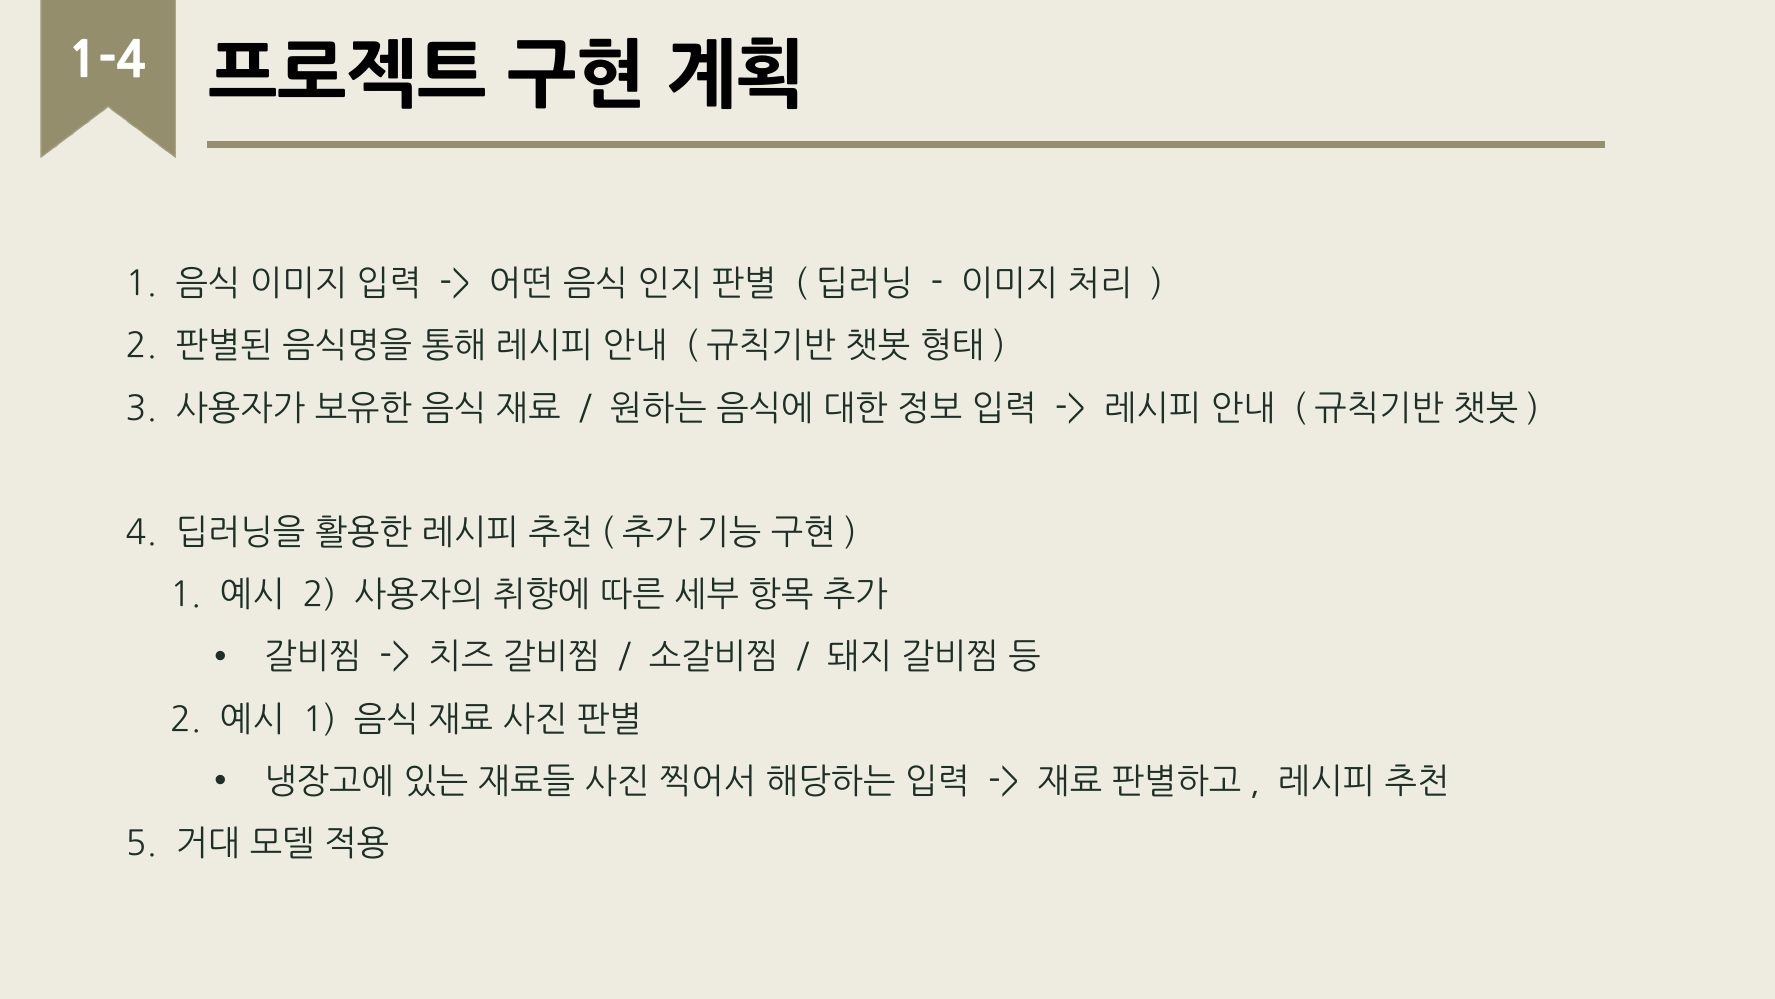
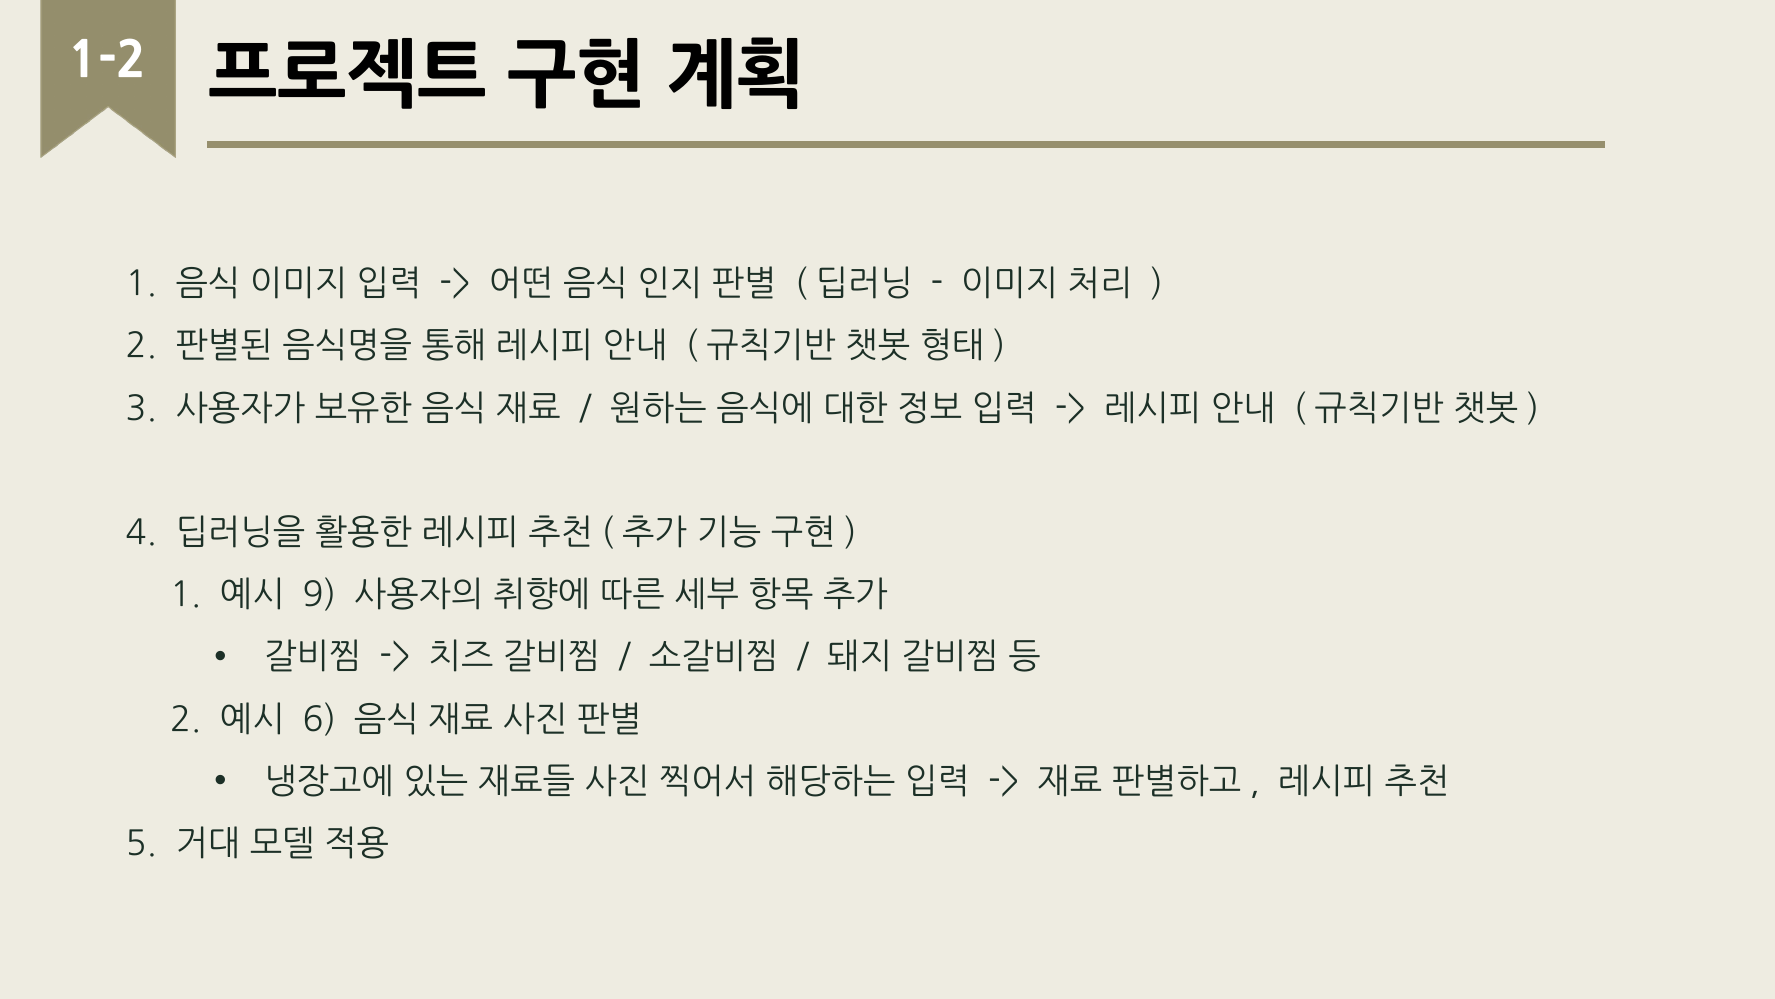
1-4: 1-4 -> 1-2
2 at (319, 595): 2 -> 9
1 at (319, 719): 1 -> 6
